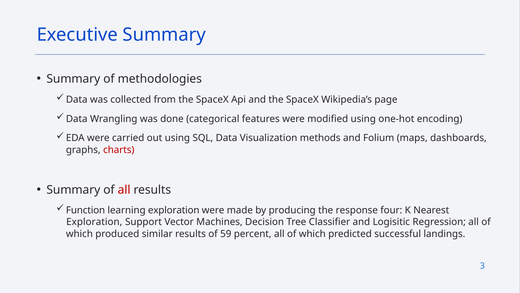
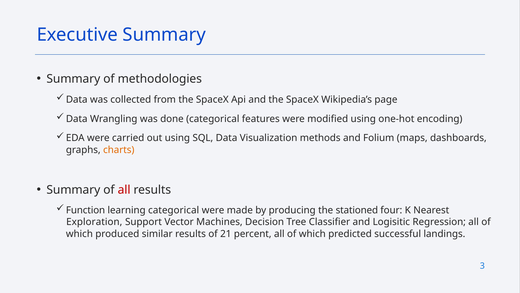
charts colour: red -> orange
learning exploration: exploration -> categorical
response: response -> stationed
59: 59 -> 21
